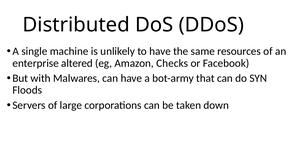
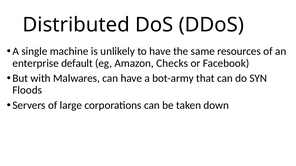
altered: altered -> default
